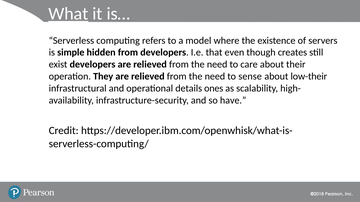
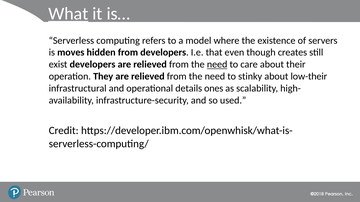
simple: simple -> moves
need at (217, 65) underline: none -> present
sense: sense -> stinky
have: have -> used
